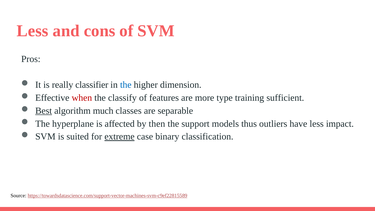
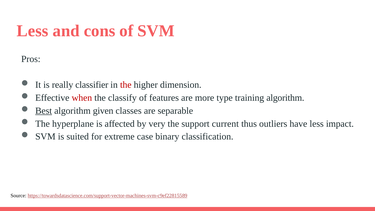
the at (126, 85) colour: blue -> red
training sufficient: sufficient -> algorithm
much: much -> given
then: then -> very
models: models -> current
extreme underline: present -> none
